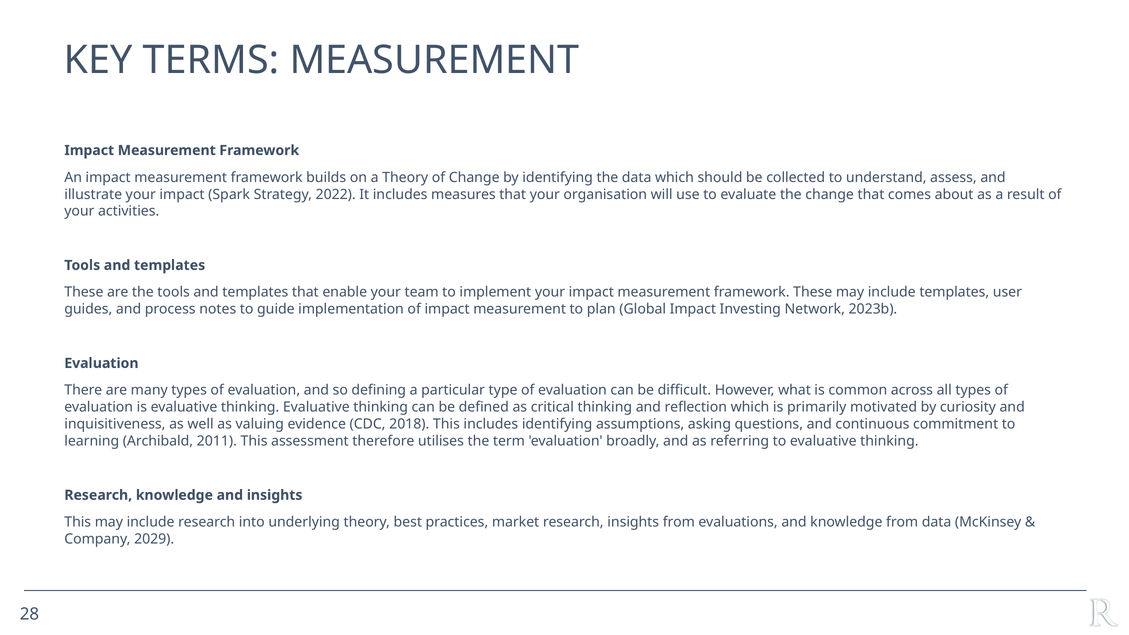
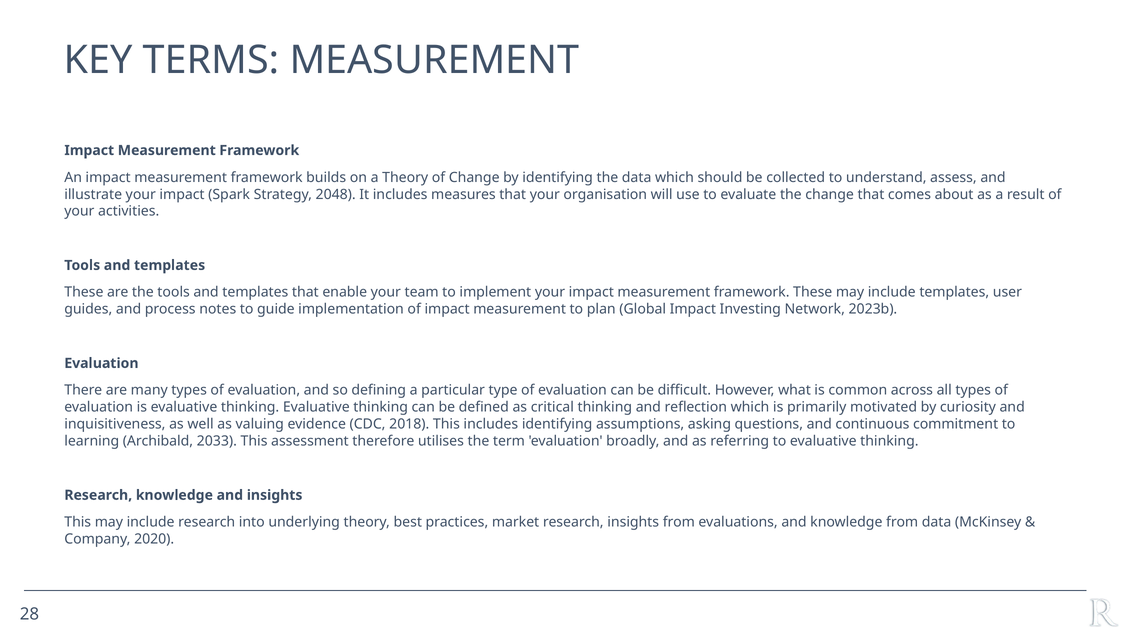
2022: 2022 -> 2048
2011: 2011 -> 2033
2029: 2029 -> 2020
